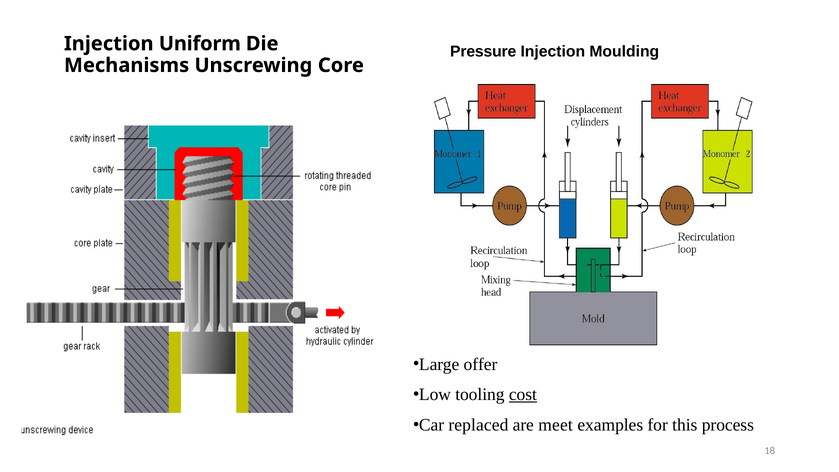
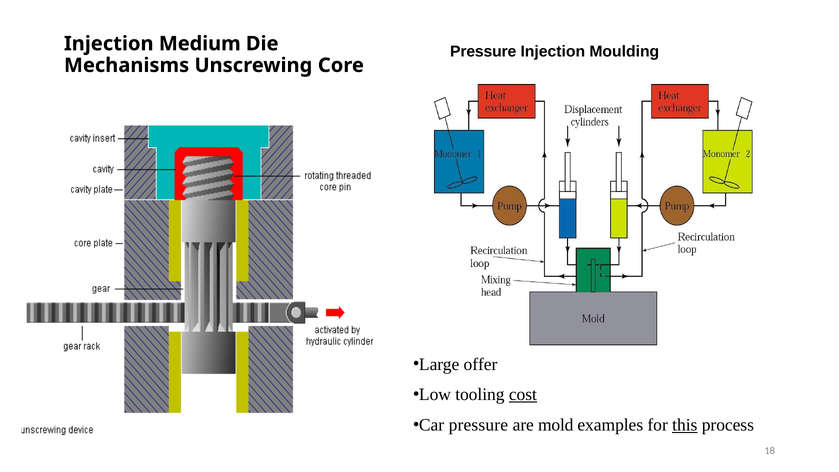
Uniform: Uniform -> Medium
Car replaced: replaced -> pressure
meet: meet -> mold
this underline: none -> present
